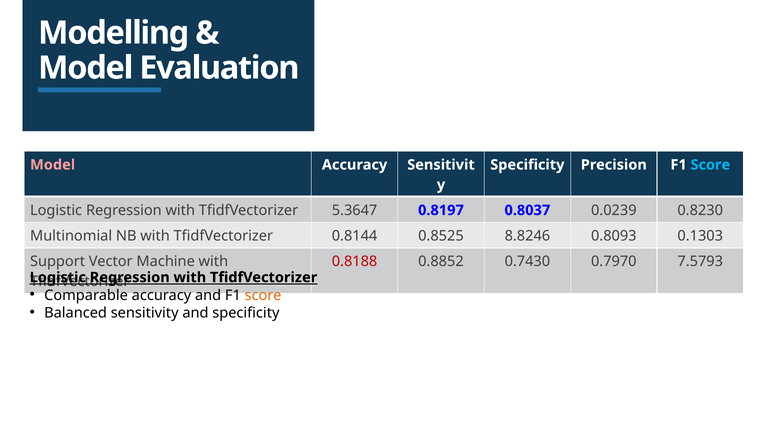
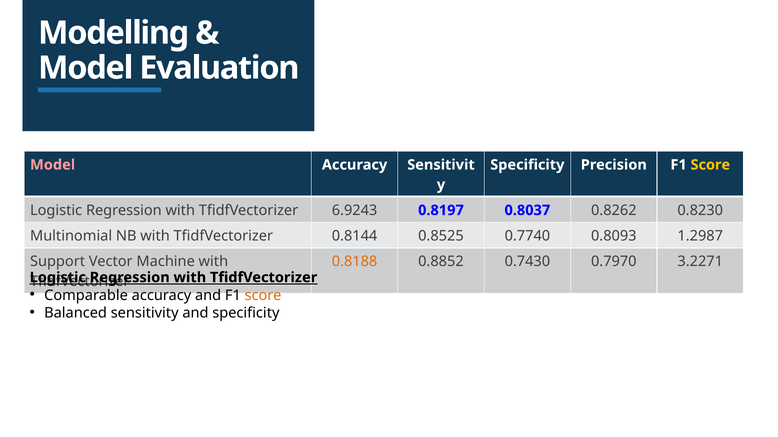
Score at (710, 165) colour: light blue -> yellow
5.3647: 5.3647 -> 6.9243
0.0239: 0.0239 -> 0.8262
8.8246: 8.8246 -> 0.7740
0.1303: 0.1303 -> 1.2987
0.8188 colour: red -> orange
7.5793: 7.5793 -> 3.2271
